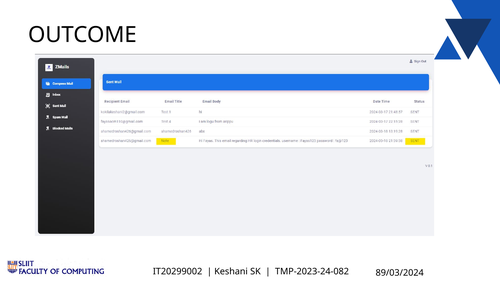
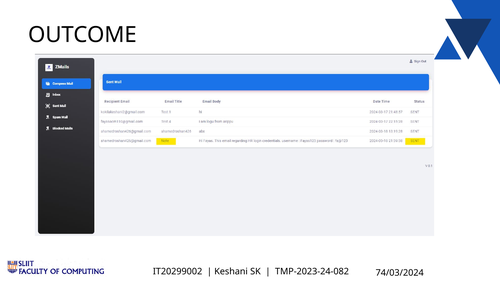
89/03/2024: 89/03/2024 -> 74/03/2024
